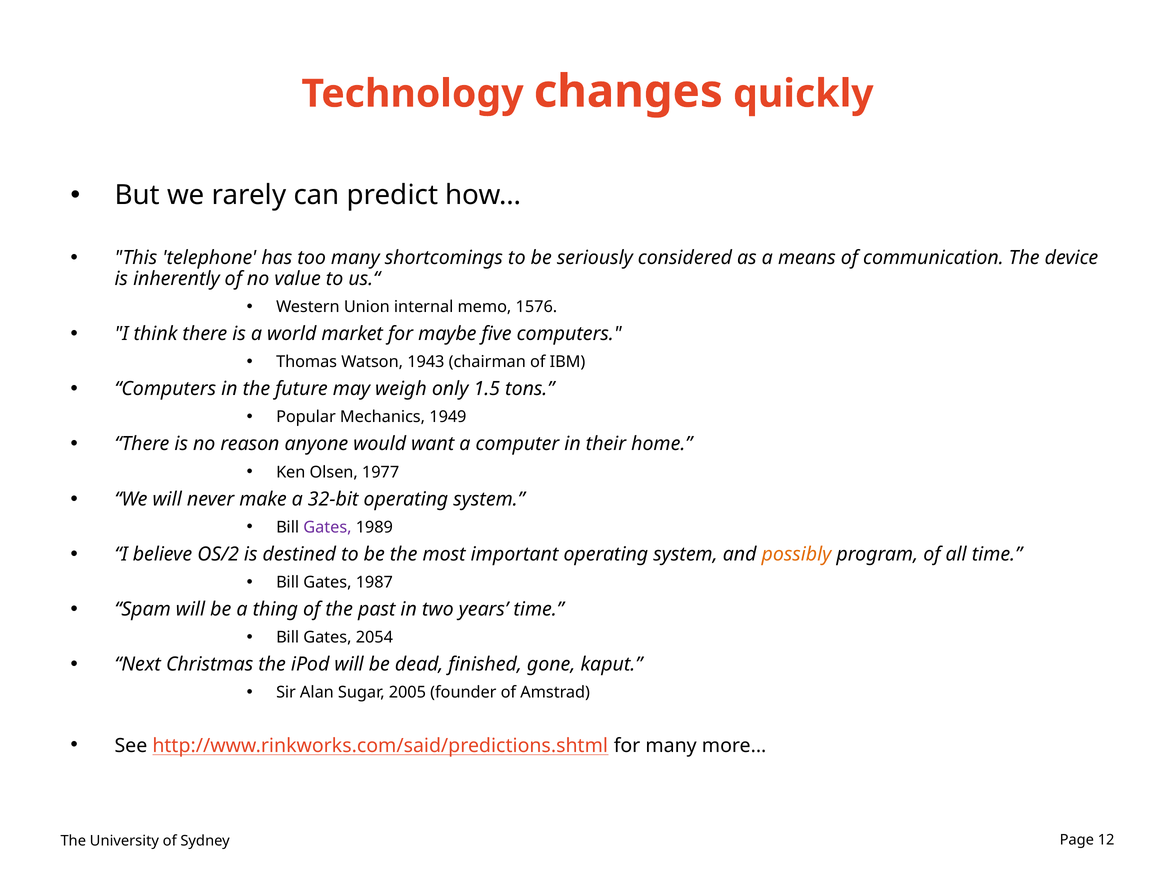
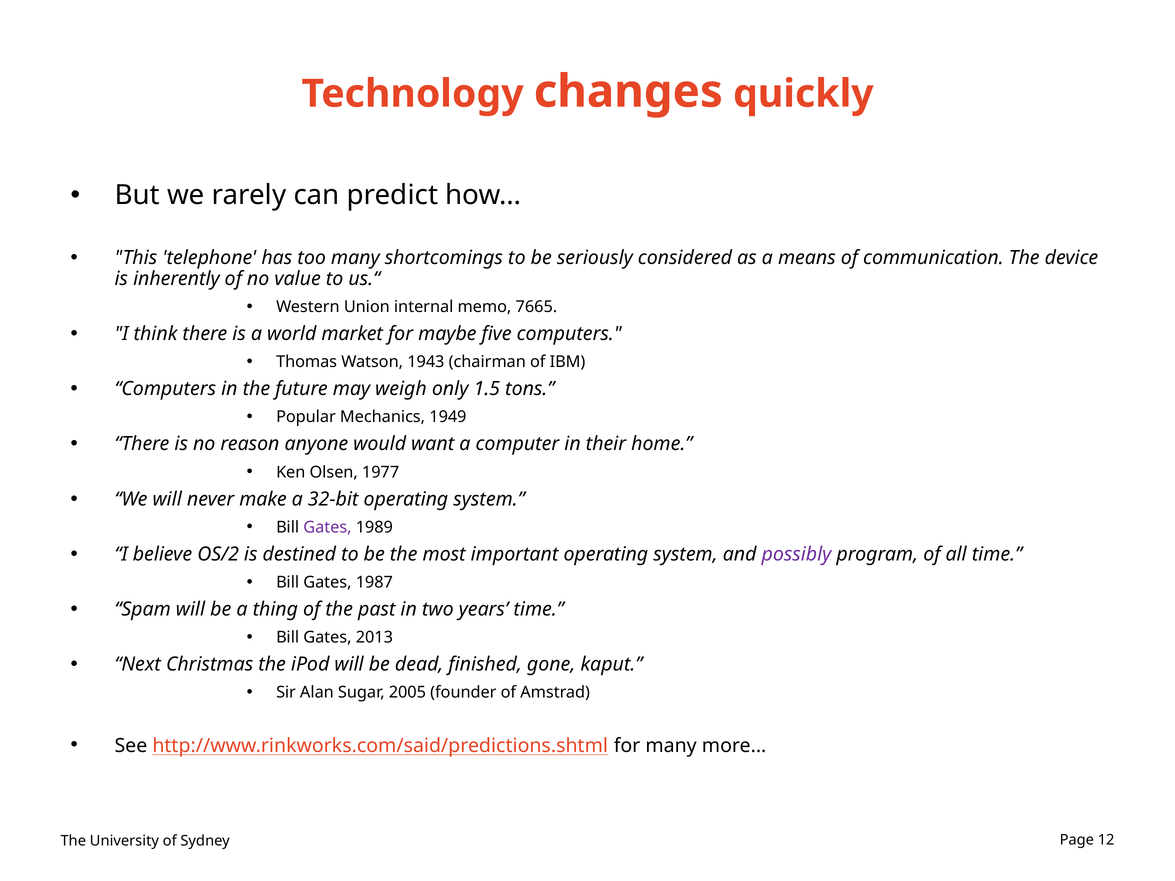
1576: 1576 -> 7665
possibly colour: orange -> purple
2054: 2054 -> 2013
